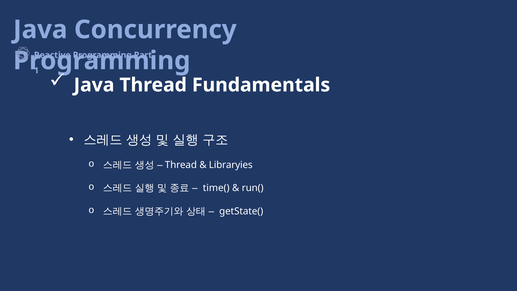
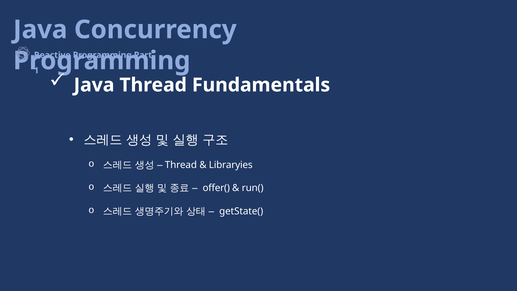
time(: time( -> offer(
